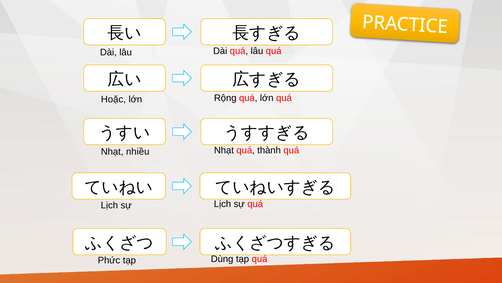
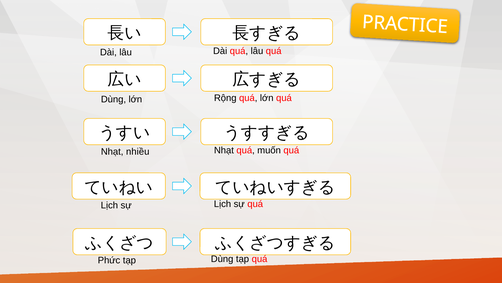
Hoặc at (113, 99): Hoặc -> Dùng
thành: thành -> muốn
